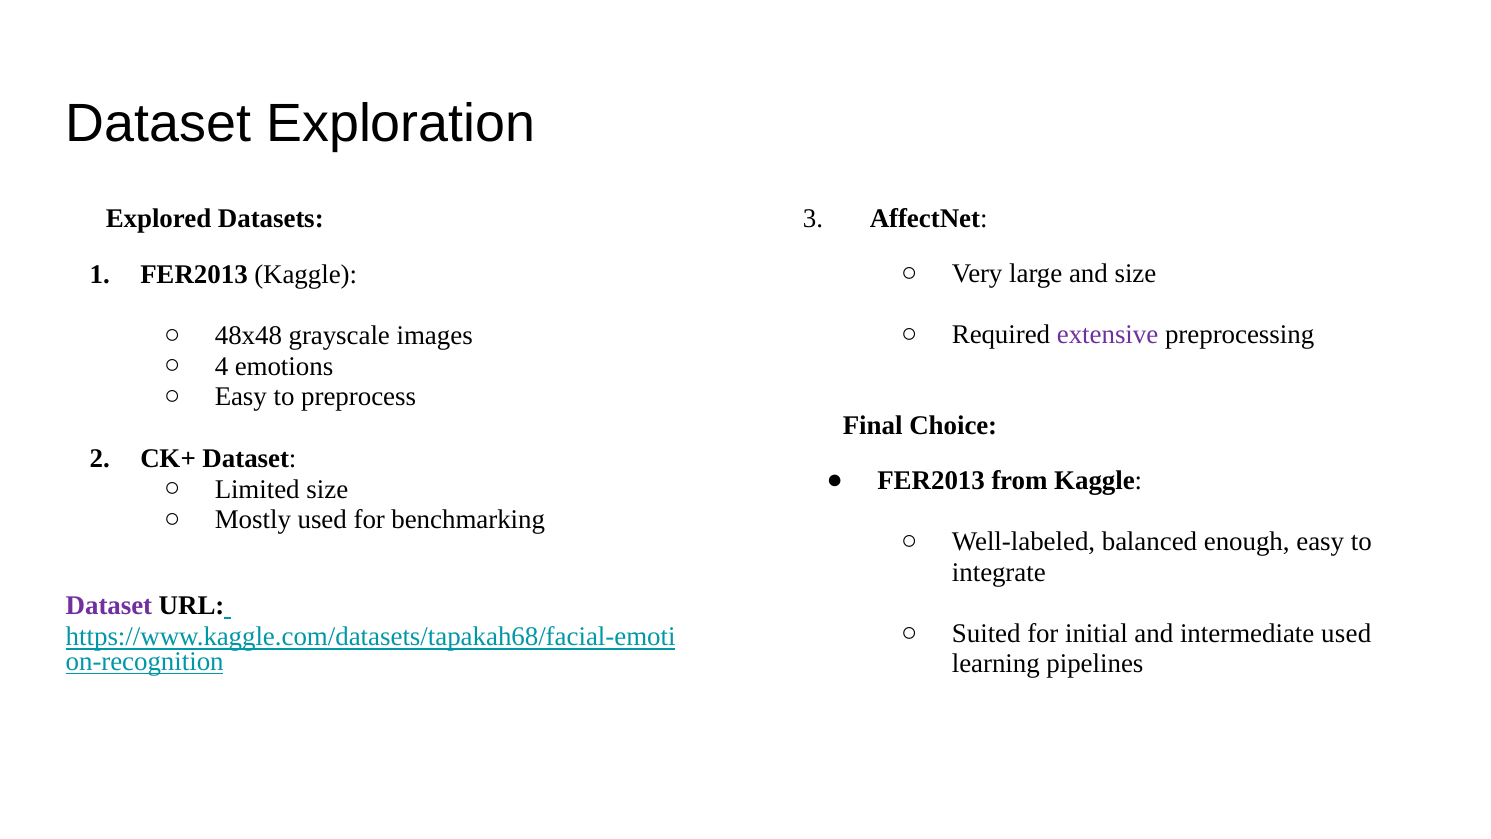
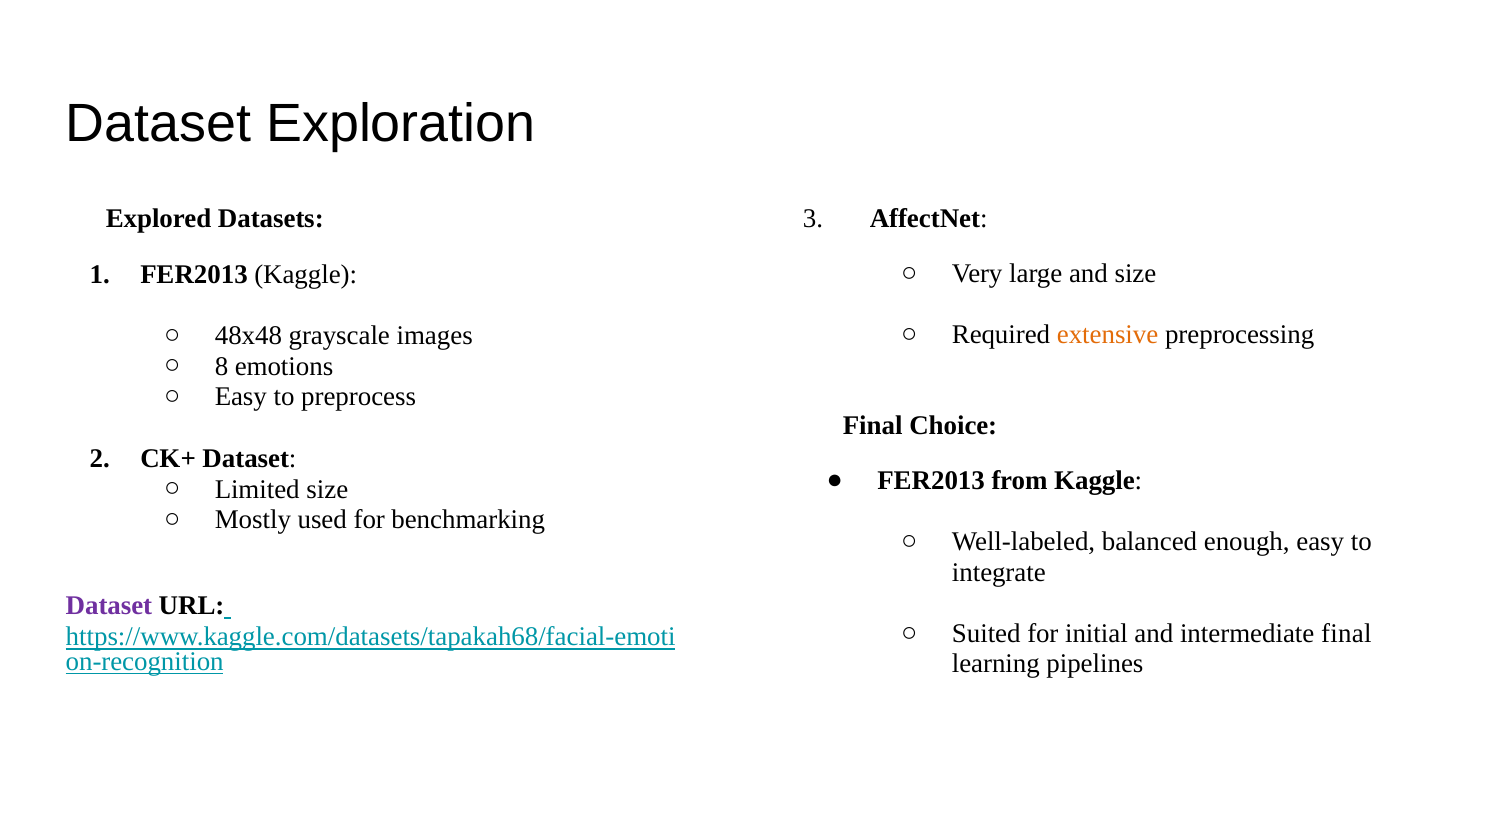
extensive colour: purple -> orange
4: 4 -> 8
intermediate used: used -> final
